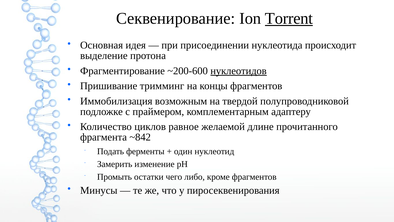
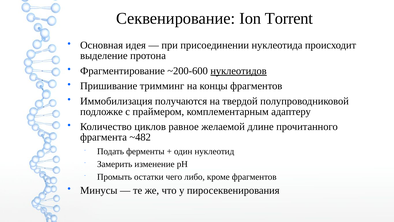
Torrent underline: present -> none
возможным: возможным -> получаются
~842: ~842 -> ~482
